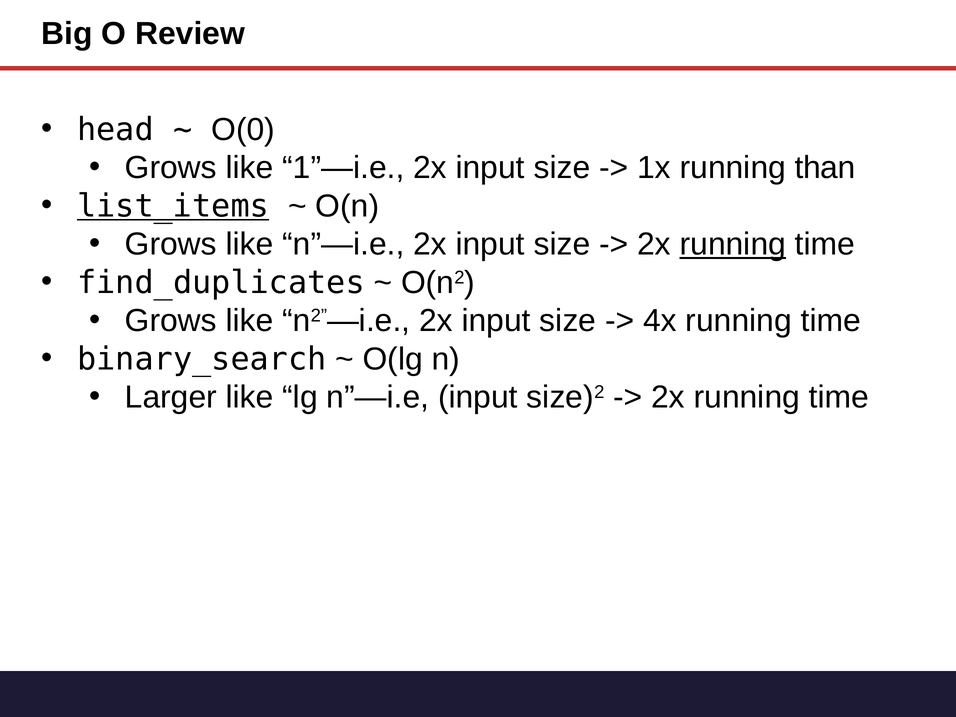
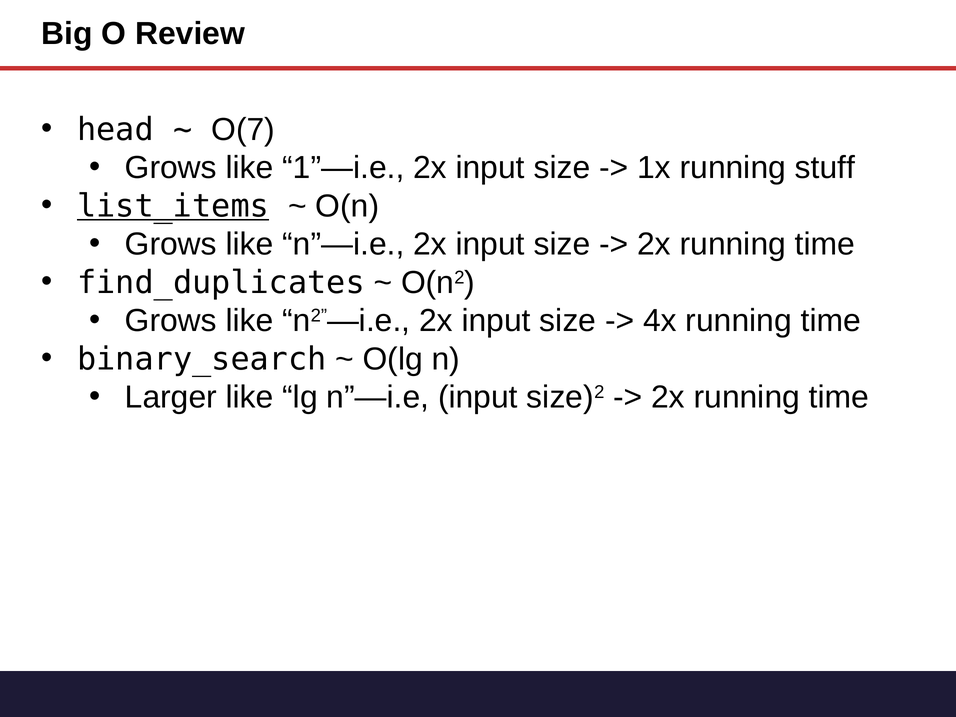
O(0: O(0 -> O(7
than: than -> stuff
running at (733, 244) underline: present -> none
